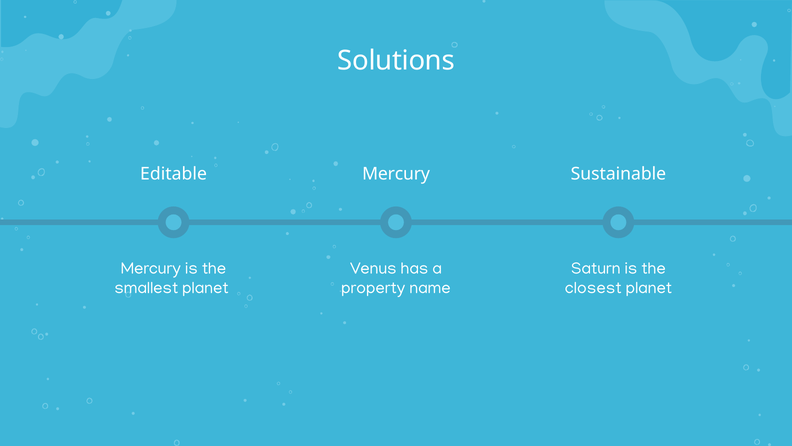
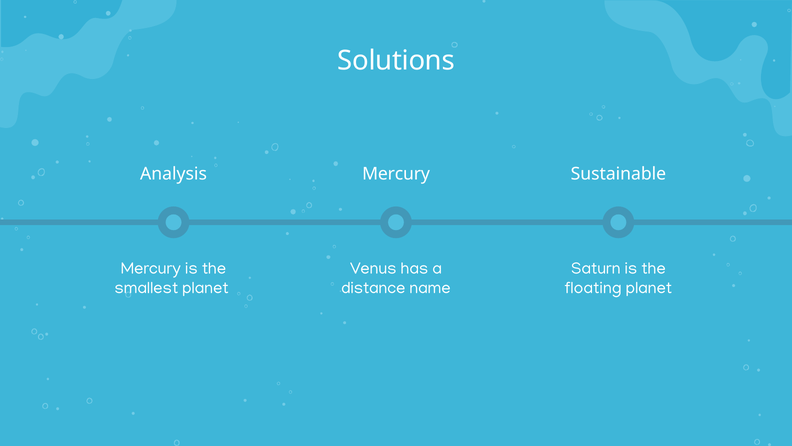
Editable: Editable -> Analysis
property: property -> distance
closest: closest -> floating
